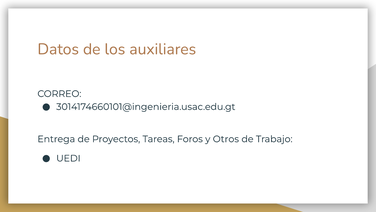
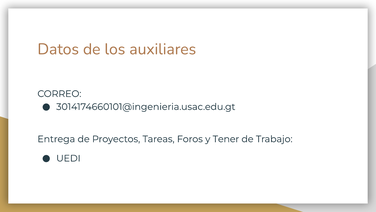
Otros: Otros -> Tener
